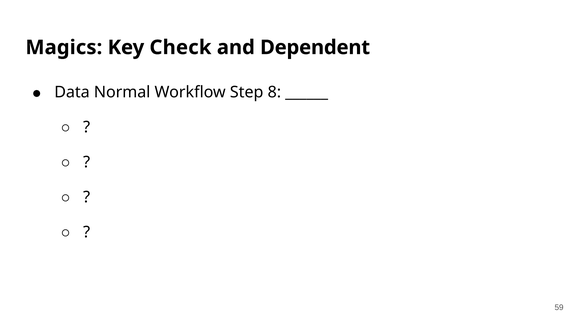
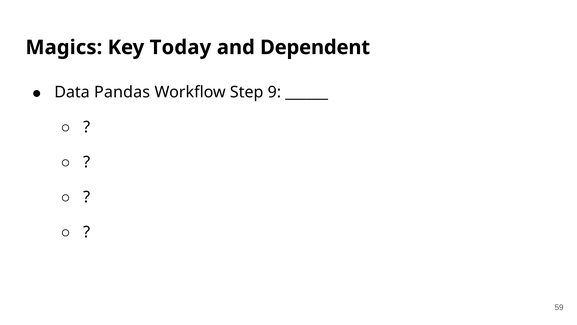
Check: Check -> Today
Normal: Normal -> Pandas
8: 8 -> 9
